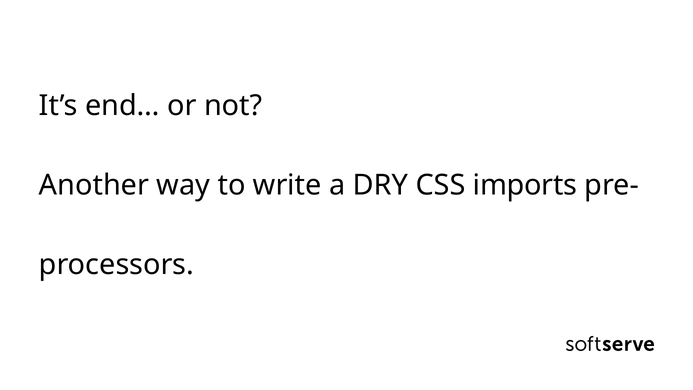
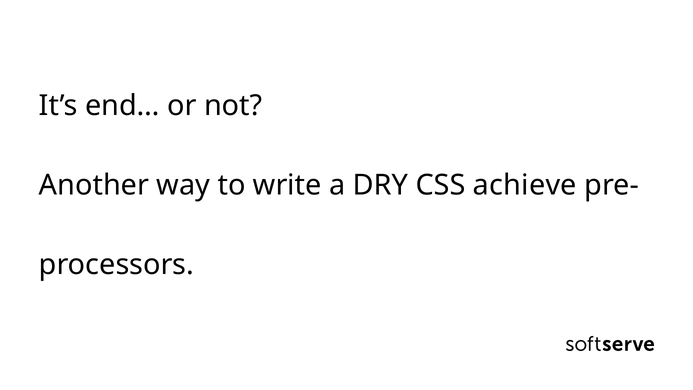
imports: imports -> achieve
